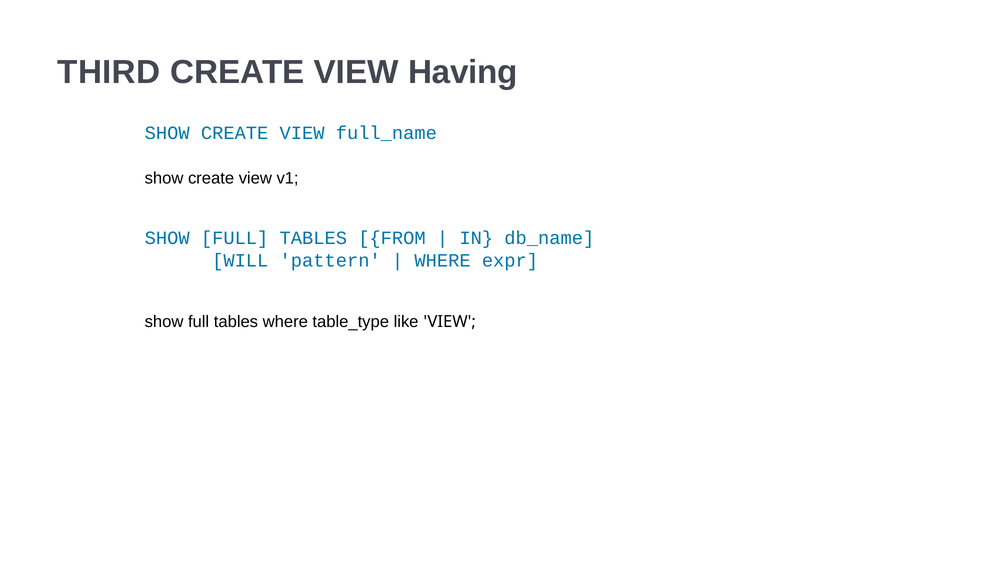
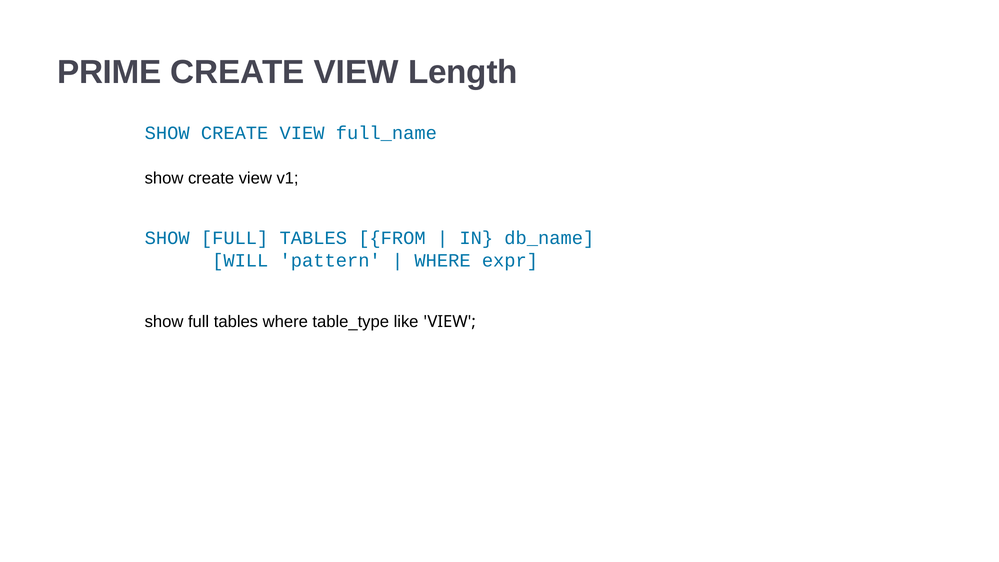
THIRD: THIRD -> PRIME
Having: Having -> Length
